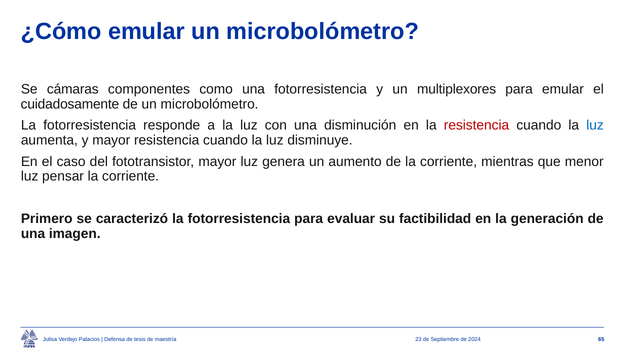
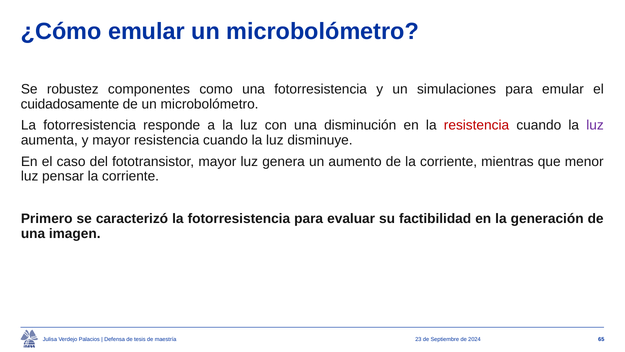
cámaras: cámaras -> robustez
multiplexores: multiplexores -> simulaciones
luz at (595, 125) colour: blue -> purple
